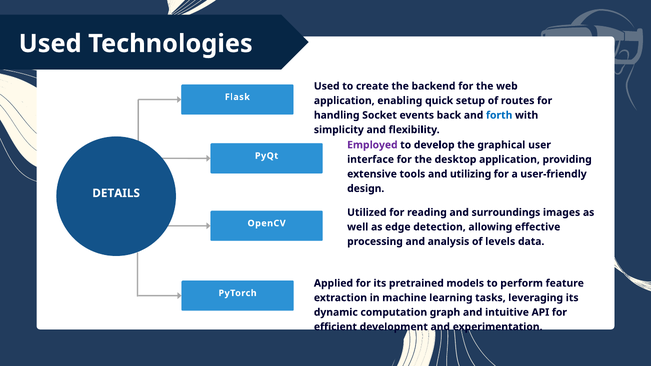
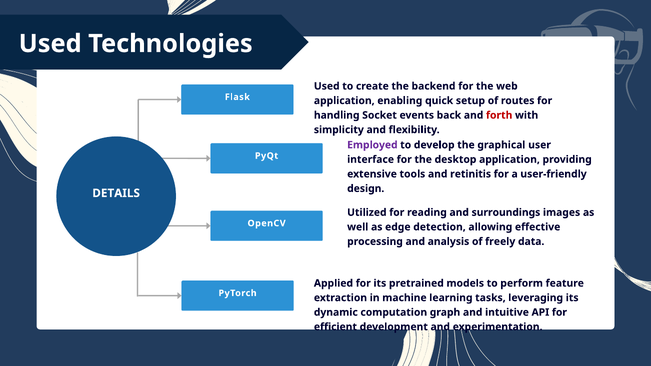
forth colour: blue -> red
utilizing: utilizing -> retinitis
levels: levels -> freely
